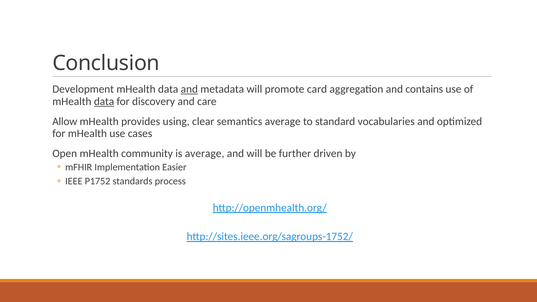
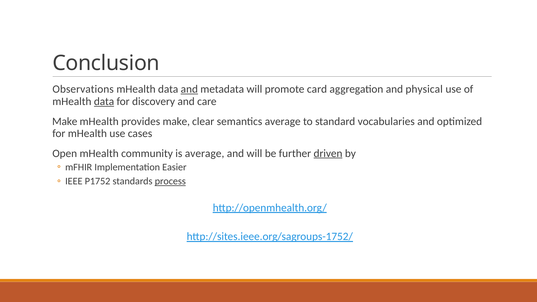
Development: Development -> Observations
contains: contains -> physical
Allow at (65, 121): Allow -> Make
provides using: using -> make
driven underline: none -> present
process underline: none -> present
